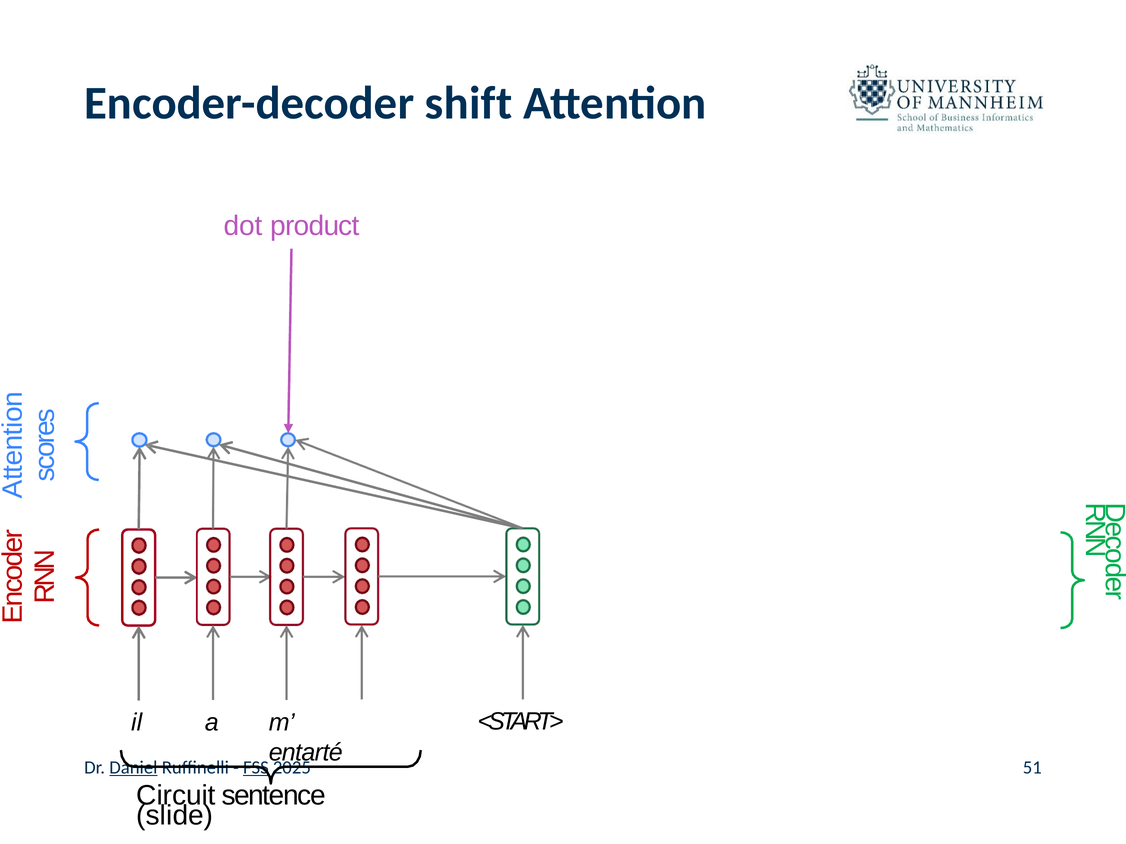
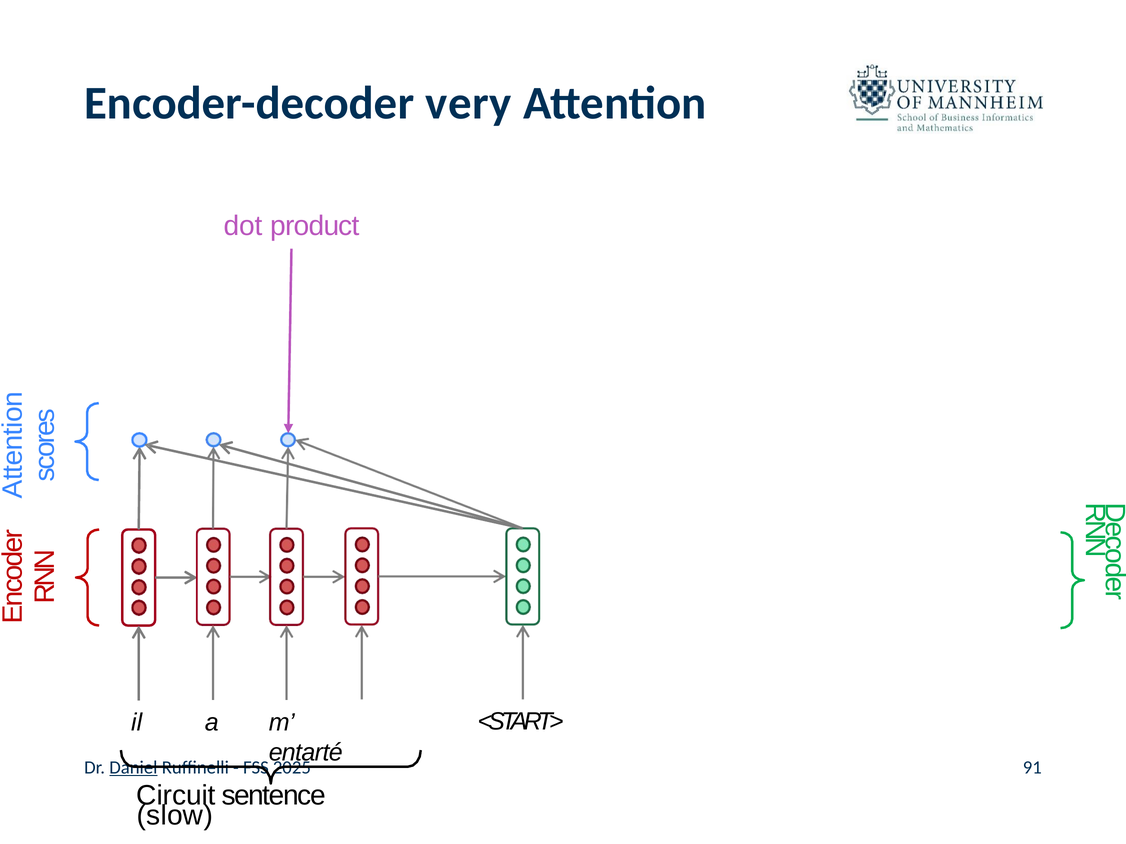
shift: shift -> very
FSS underline: present -> none
51: 51 -> 91
slide: slide -> slow
